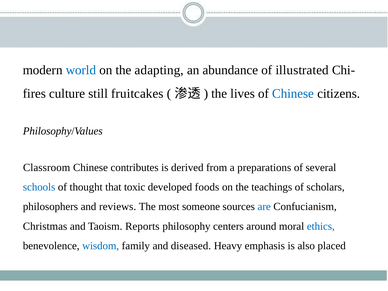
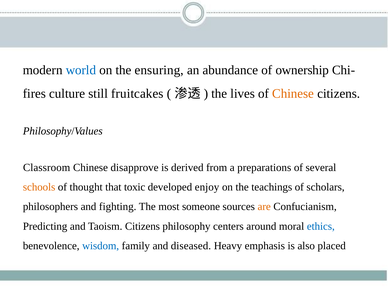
adapting: adapting -> ensuring
illustrated: illustrated -> ownership
Chinese at (293, 93) colour: blue -> orange
contributes: contributes -> disapprove
schools colour: blue -> orange
foods: foods -> enjoy
reviews: reviews -> fighting
are colour: blue -> orange
Christmas: Christmas -> Predicting
Taoism Reports: Reports -> Citizens
